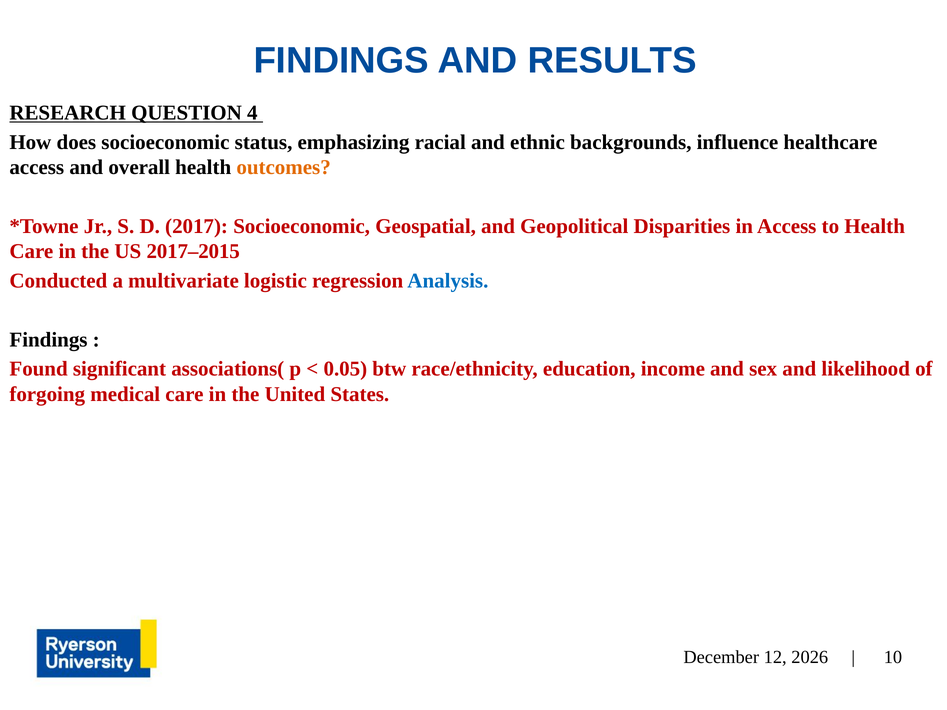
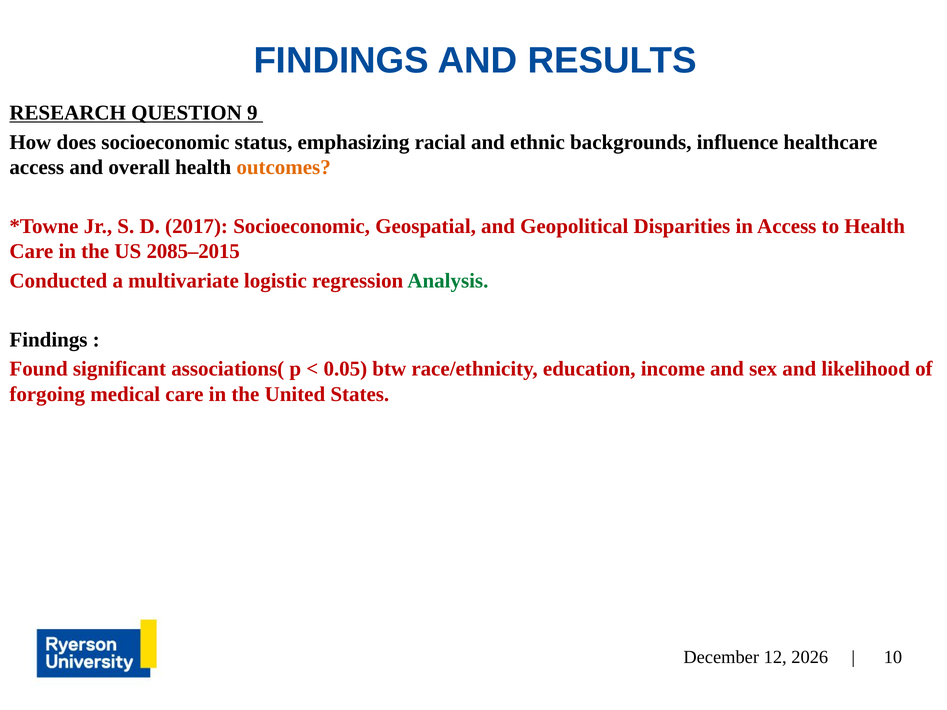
4: 4 -> 9
2017–2015: 2017–2015 -> 2085–2015
Analysis colour: blue -> green
